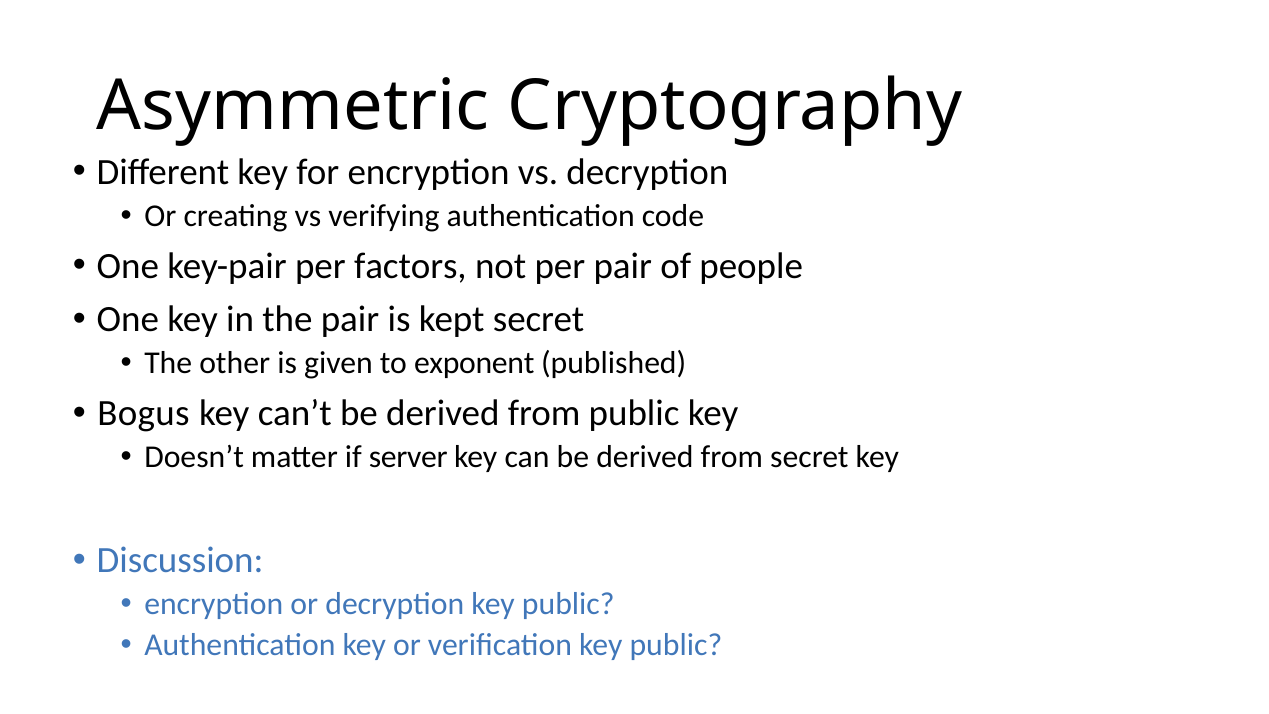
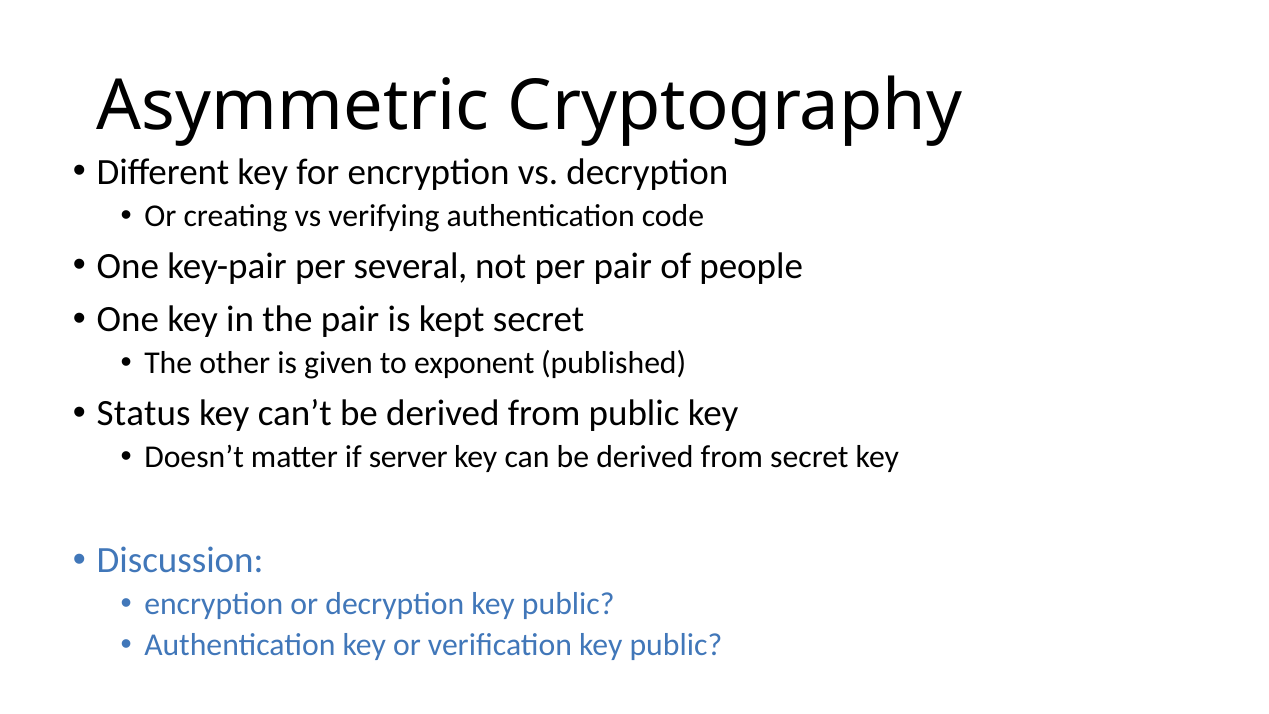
factors: factors -> several
Bogus: Bogus -> Status
